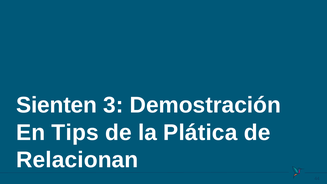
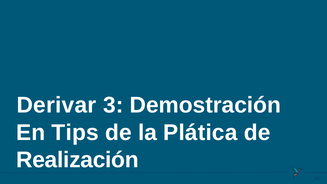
Sienten: Sienten -> Derivar
Relacionan: Relacionan -> Realización
